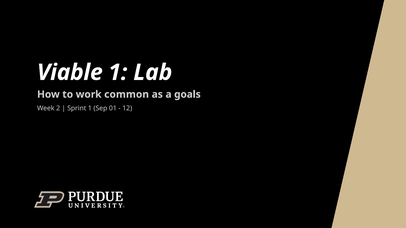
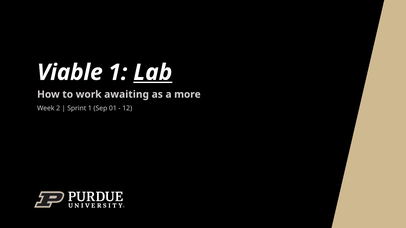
Lab underline: none -> present
common: common -> awaiting
goals: goals -> more
